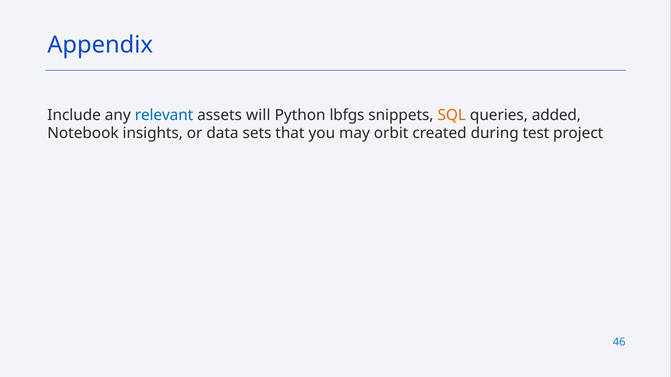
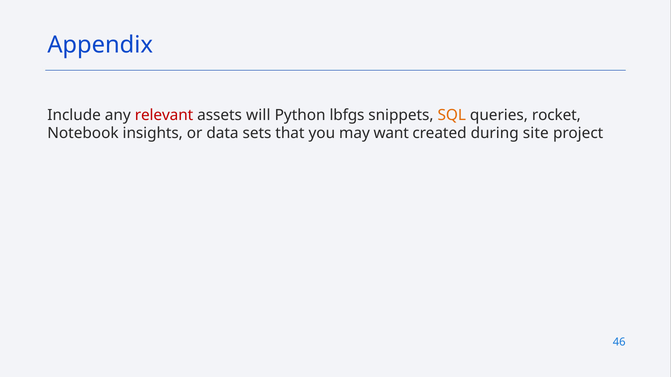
relevant colour: blue -> red
added: added -> rocket
orbit: orbit -> want
test: test -> site
